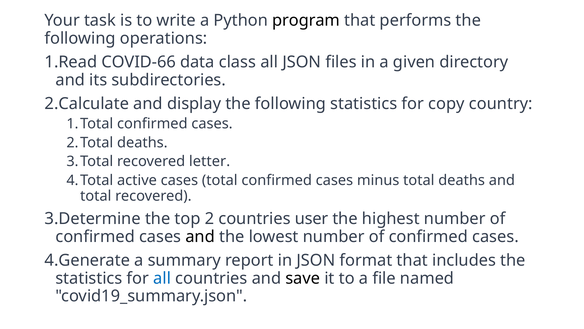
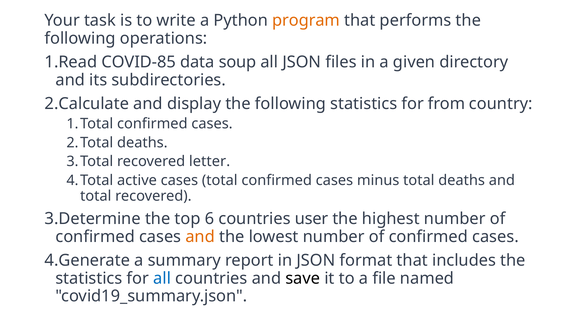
program colour: black -> orange
COVID-66: COVID-66 -> COVID-85
class: class -> soup
copy: copy -> from
2: 2 -> 6
and at (200, 236) colour: black -> orange
